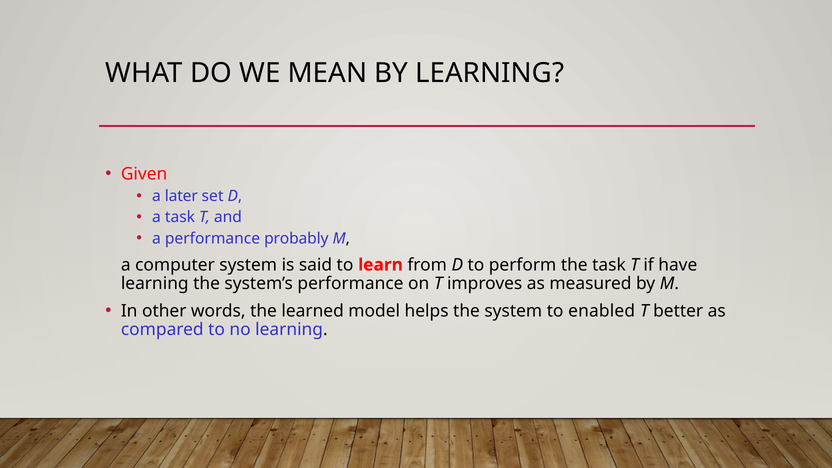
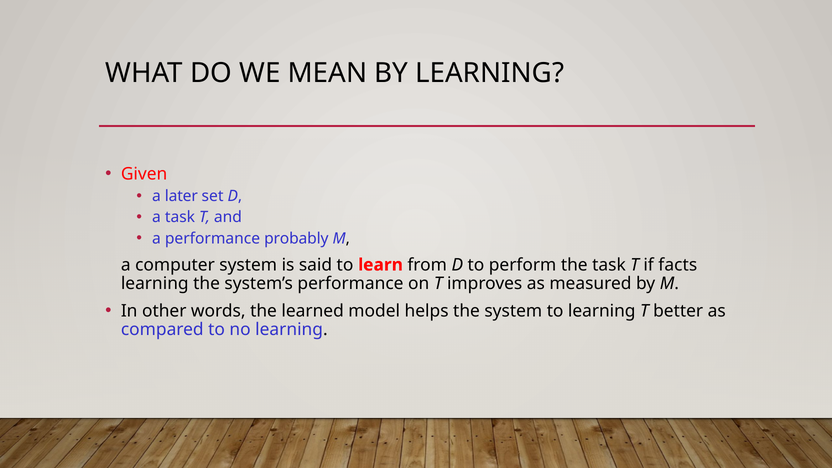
have: have -> facts
to enabled: enabled -> learning
